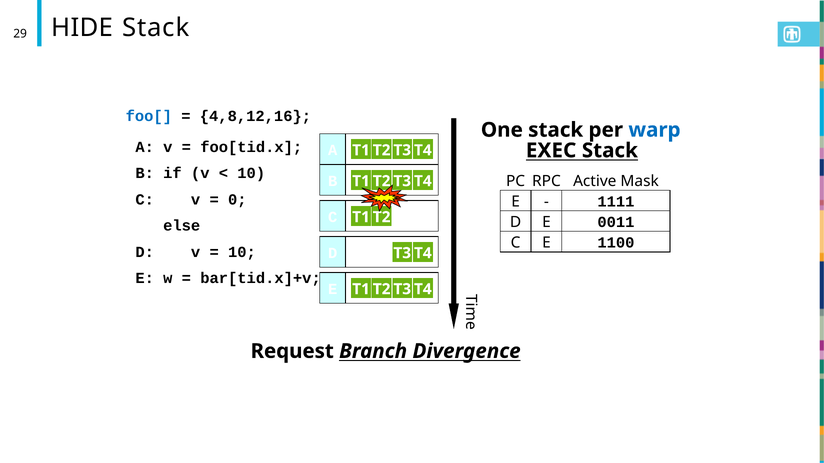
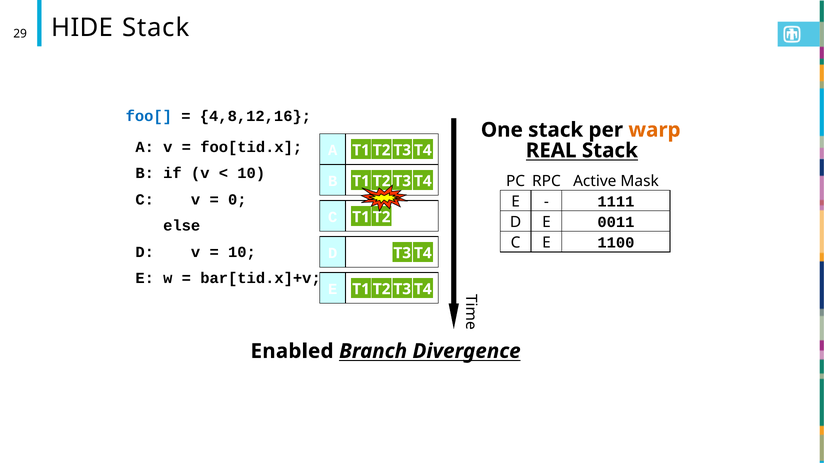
warp colour: blue -> orange
EXEC: EXEC -> REAL
Request: Request -> Enabled
